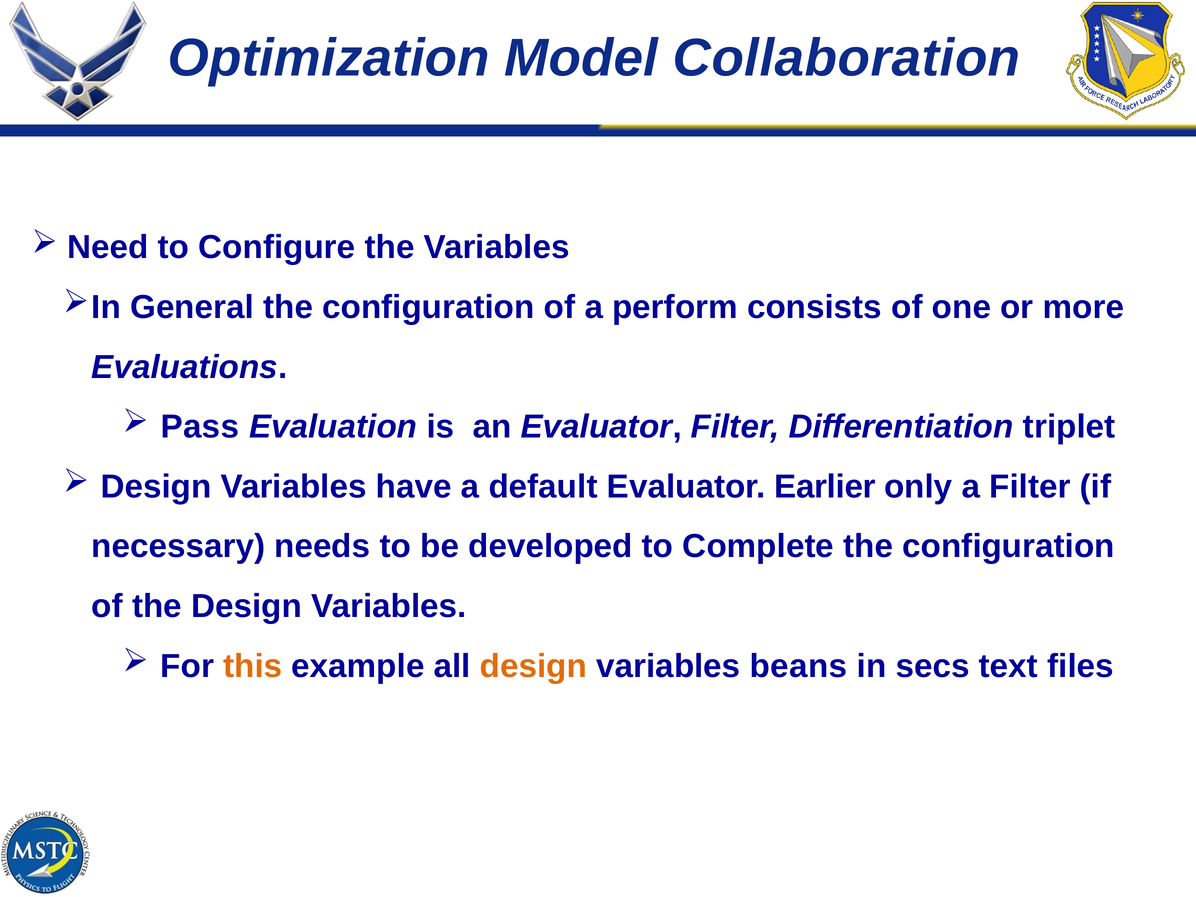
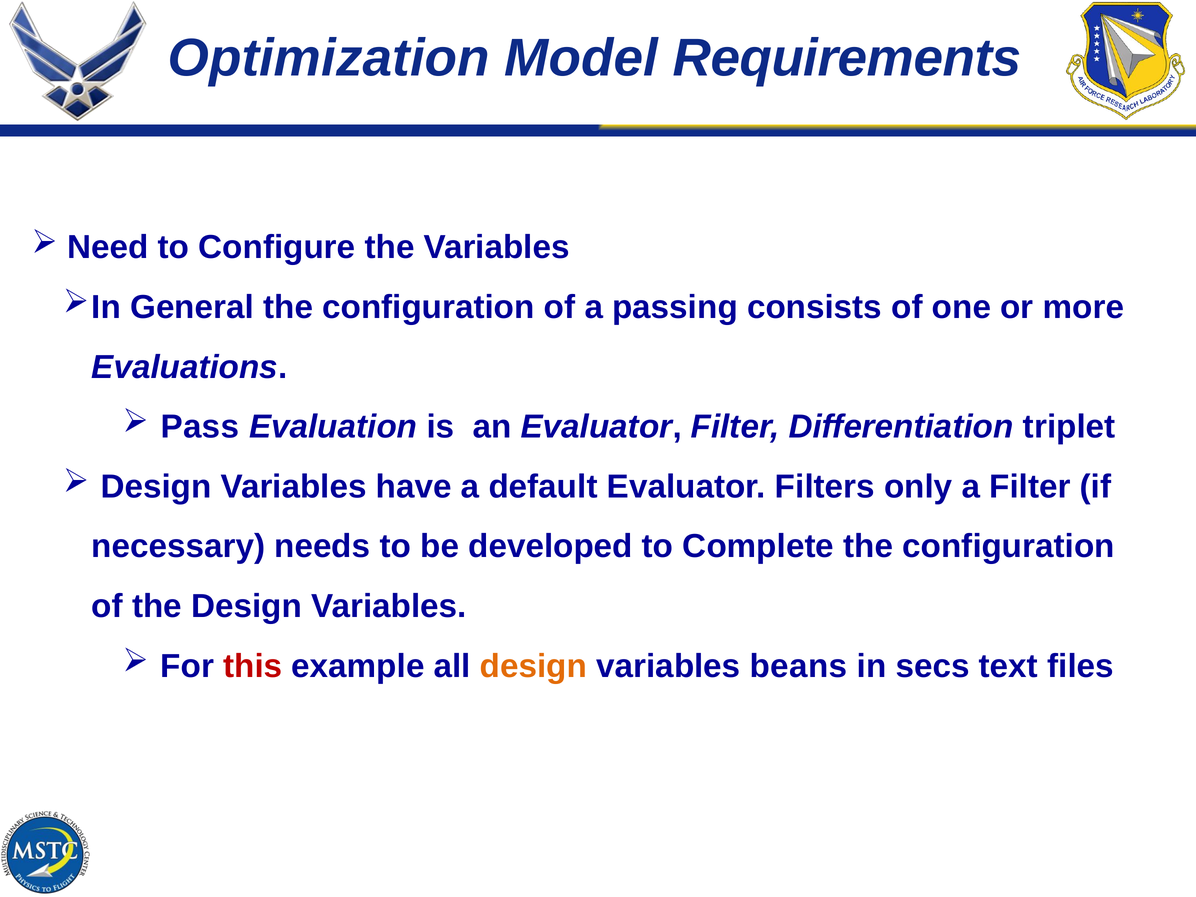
Collaboration: Collaboration -> Requirements
perform: perform -> passing
Earlier: Earlier -> Filters
this colour: orange -> red
